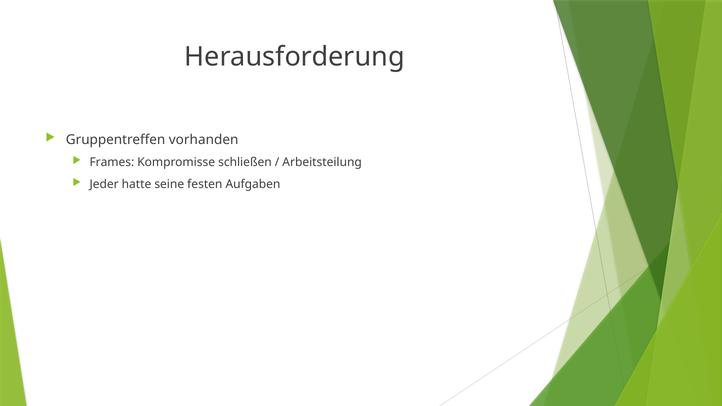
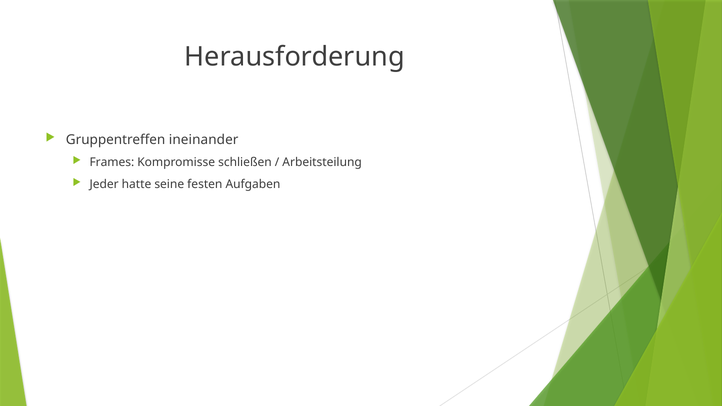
vorhanden: vorhanden -> ineinander
